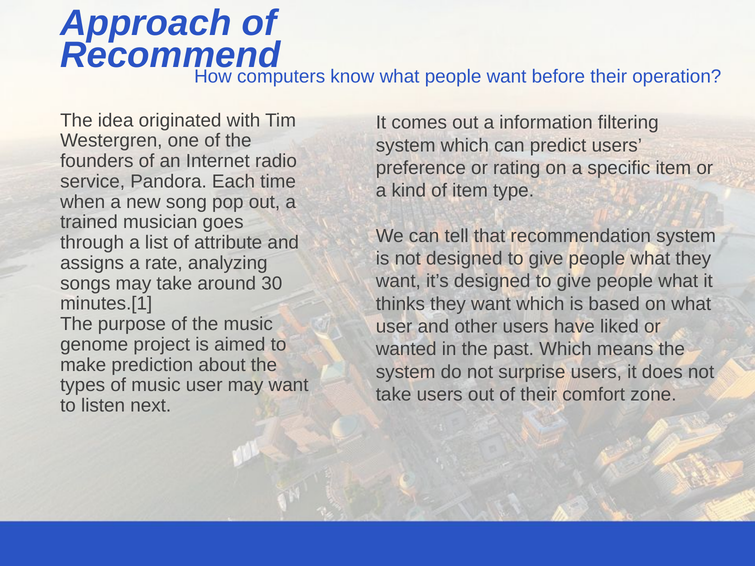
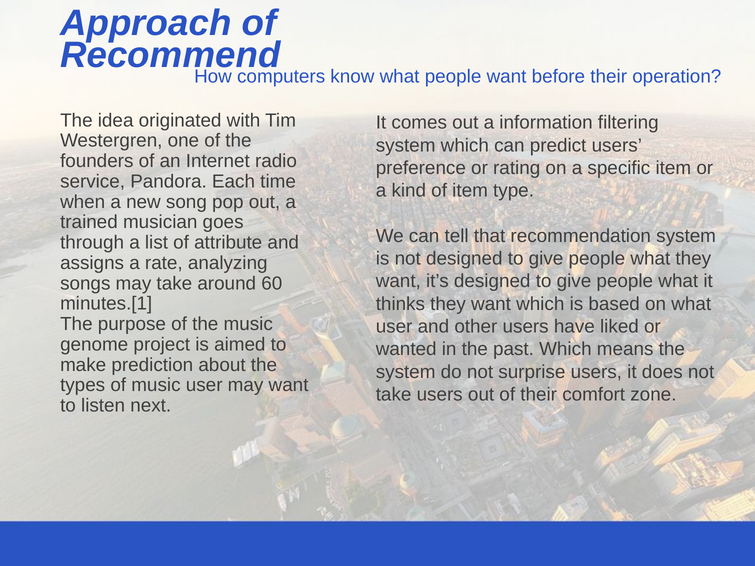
30: 30 -> 60
